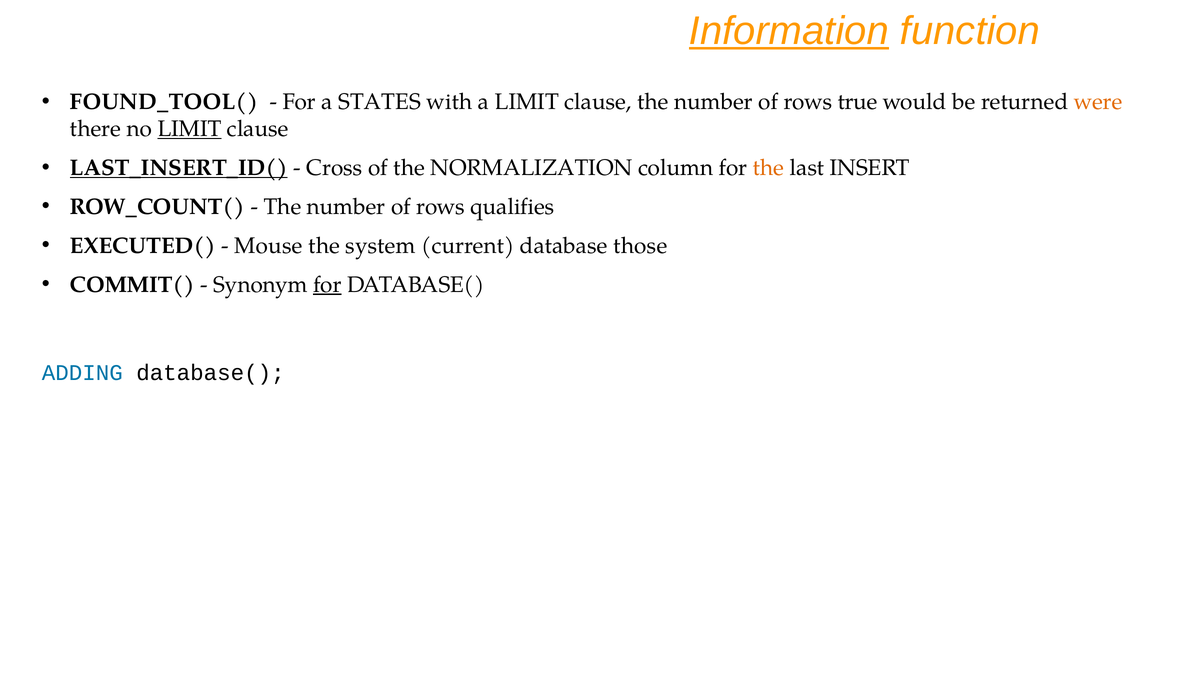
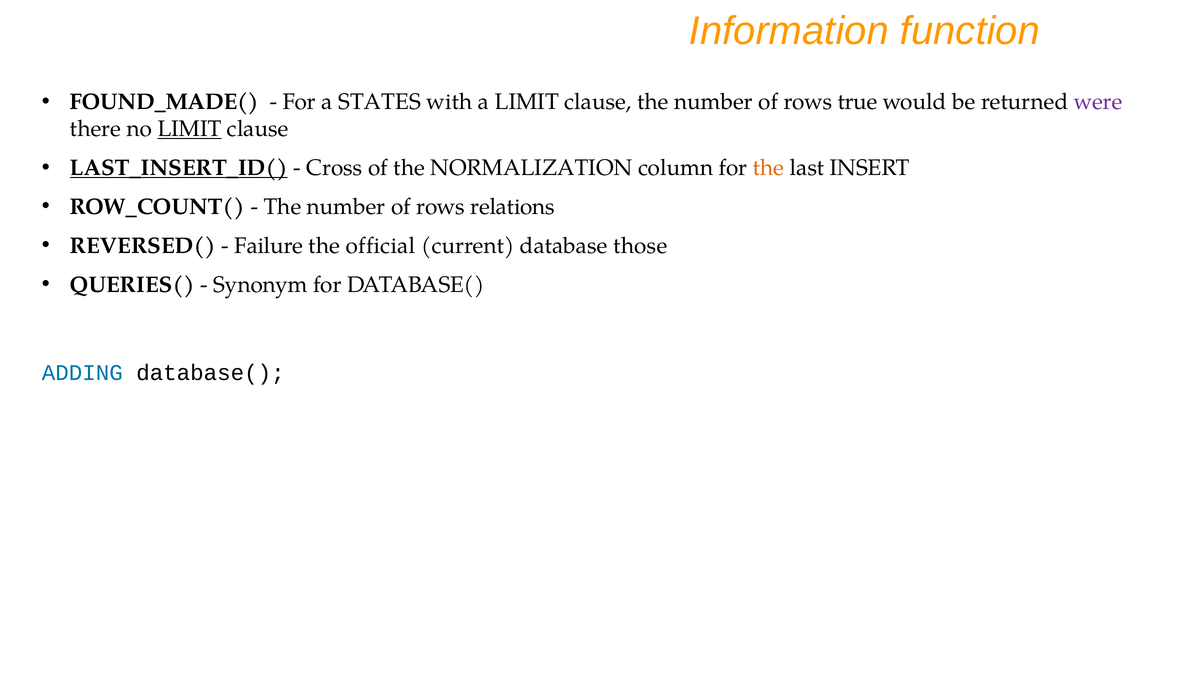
Information underline: present -> none
FOUND_TOOL(: FOUND_TOOL( -> FOUND_MADE(
were colour: orange -> purple
qualifies: qualifies -> relations
EXECUTED(: EXECUTED( -> REVERSED(
Mouse: Mouse -> Failure
system: system -> official
COMMIT(: COMMIT( -> QUERIES(
for at (327, 284) underline: present -> none
